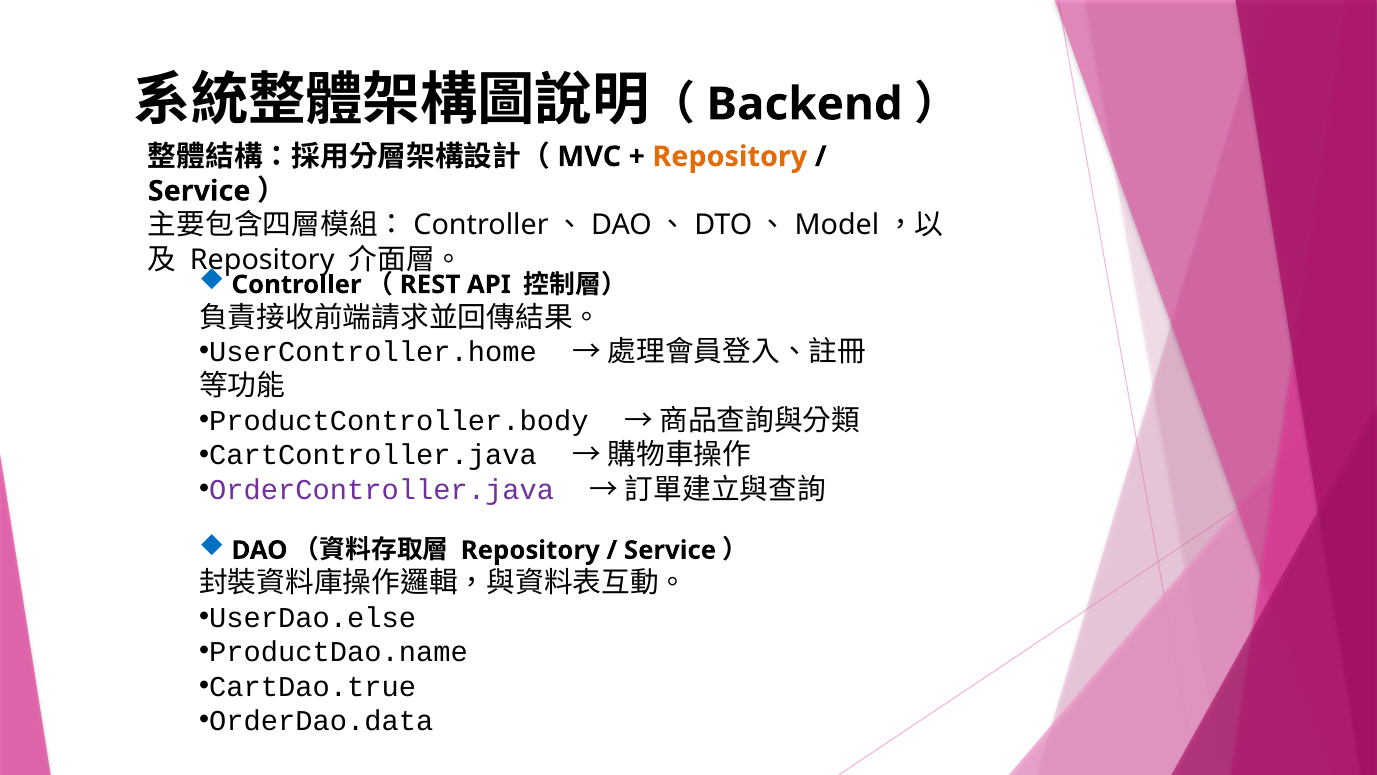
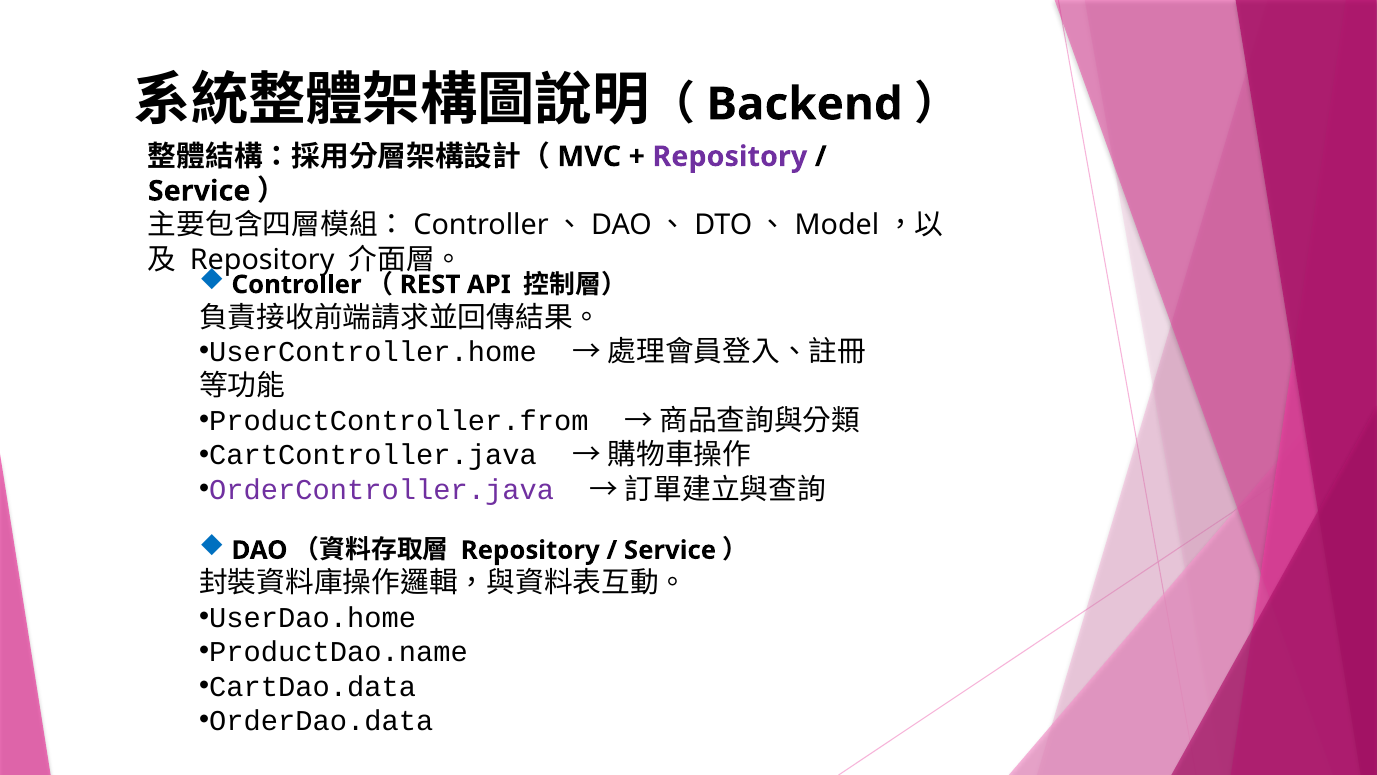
Repository at (730, 156) colour: orange -> purple
ProductController.body: ProductController.body -> ProductController.from
UserDao.else: UserDao.else -> UserDao.home
CartDao.true: CartDao.true -> CartDao.data
